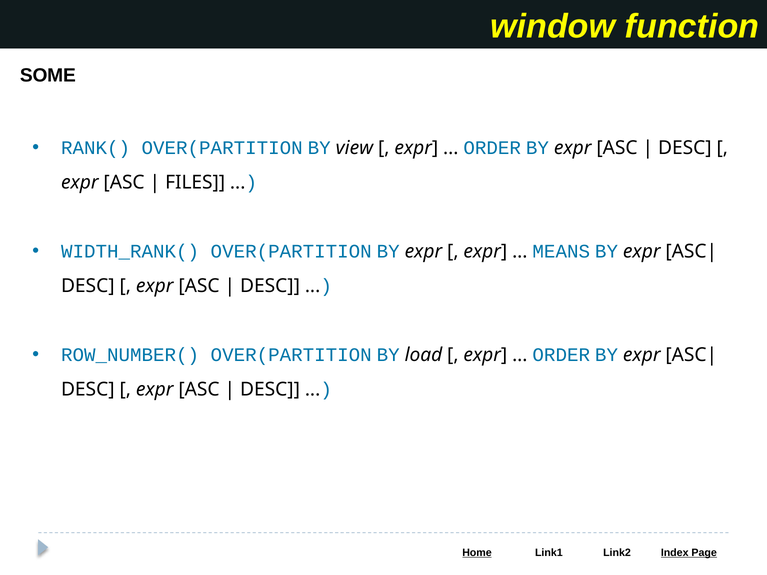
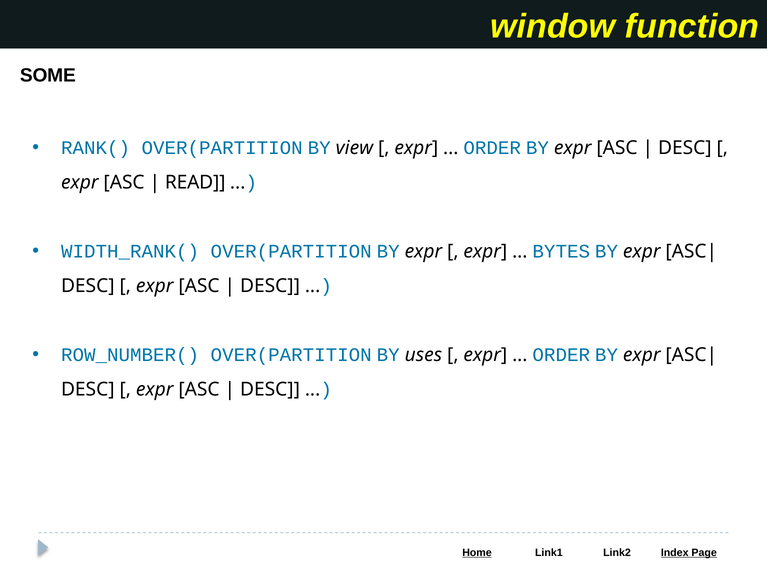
FILES: FILES -> READ
MEANS: MEANS -> BYTES
load: load -> uses
